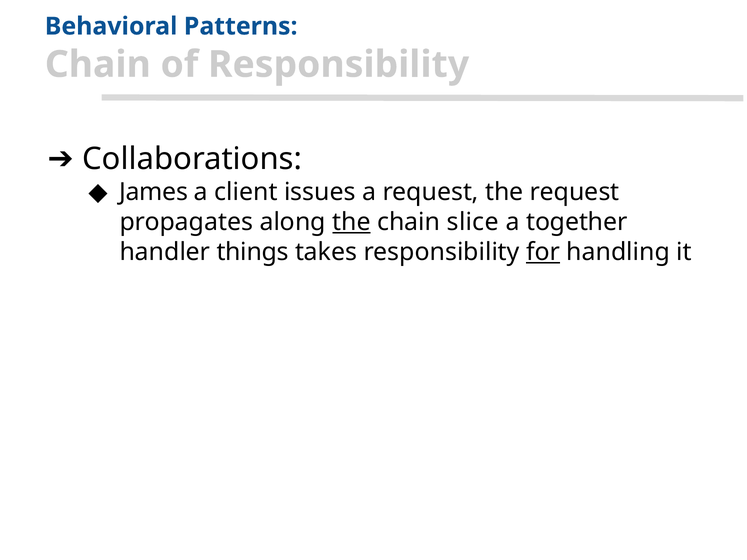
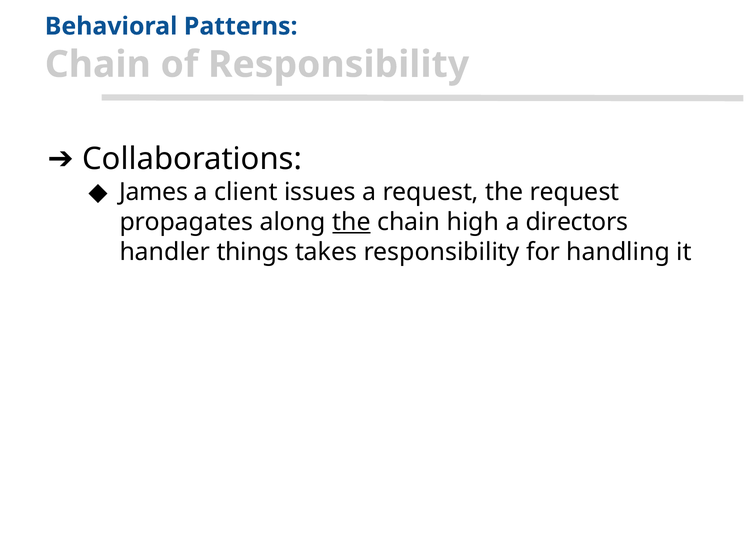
slice: slice -> high
together: together -> directors
for underline: present -> none
